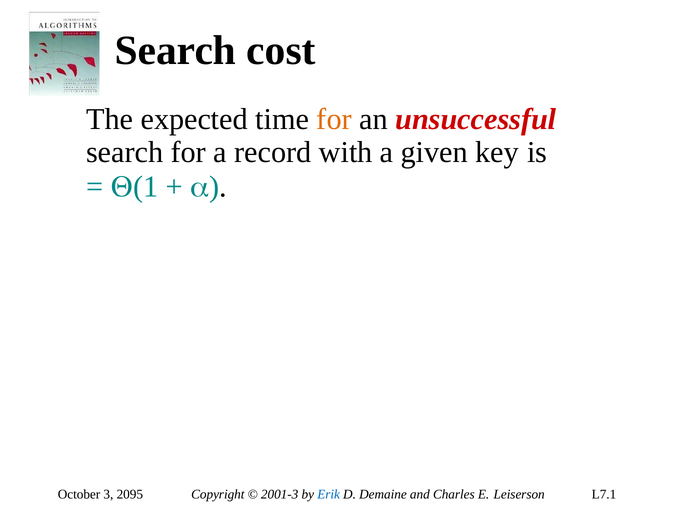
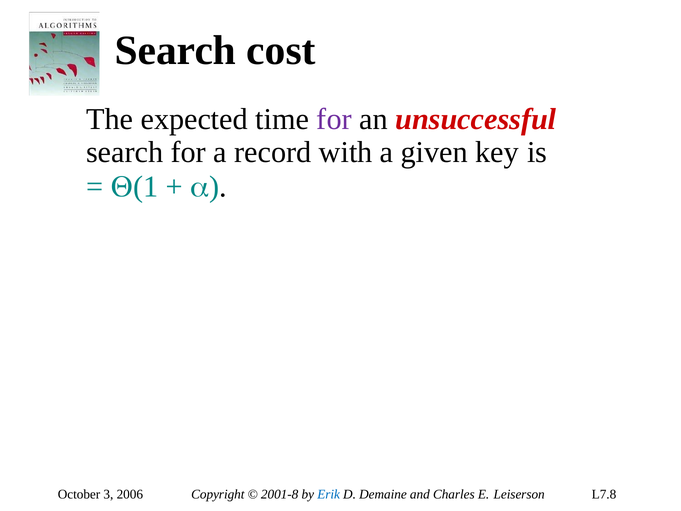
for at (334, 119) colour: orange -> purple
2095: 2095 -> 2006
2001-3: 2001-3 -> 2001-8
L7.1: L7.1 -> L7.8
